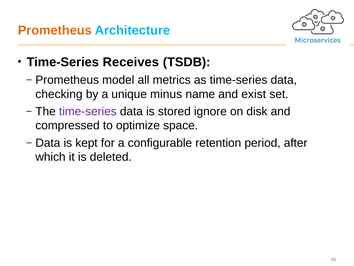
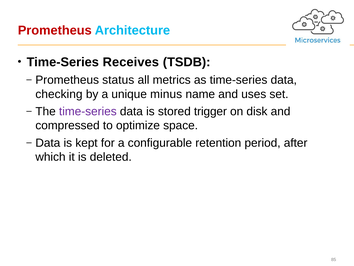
Prometheus at (55, 30) colour: orange -> red
model: model -> status
exist: exist -> uses
ignore: ignore -> trigger
